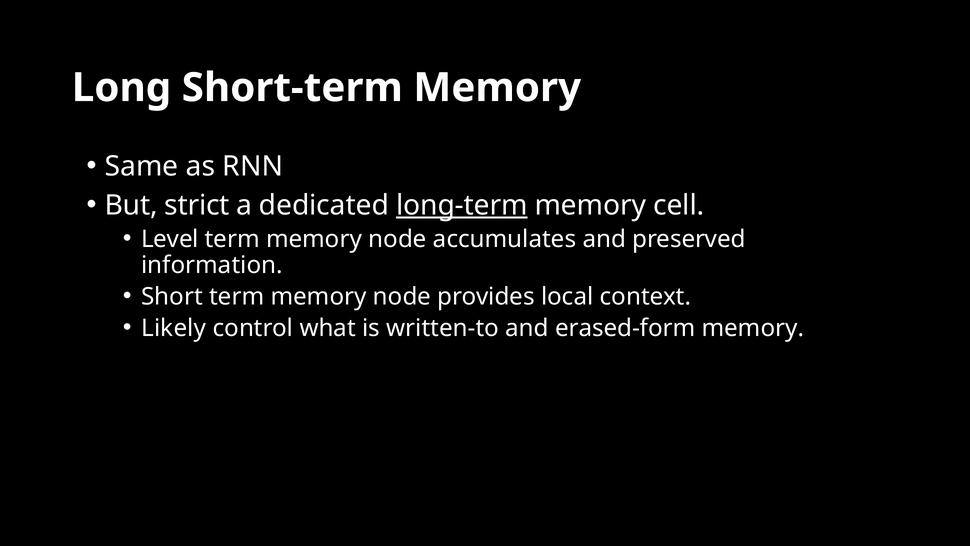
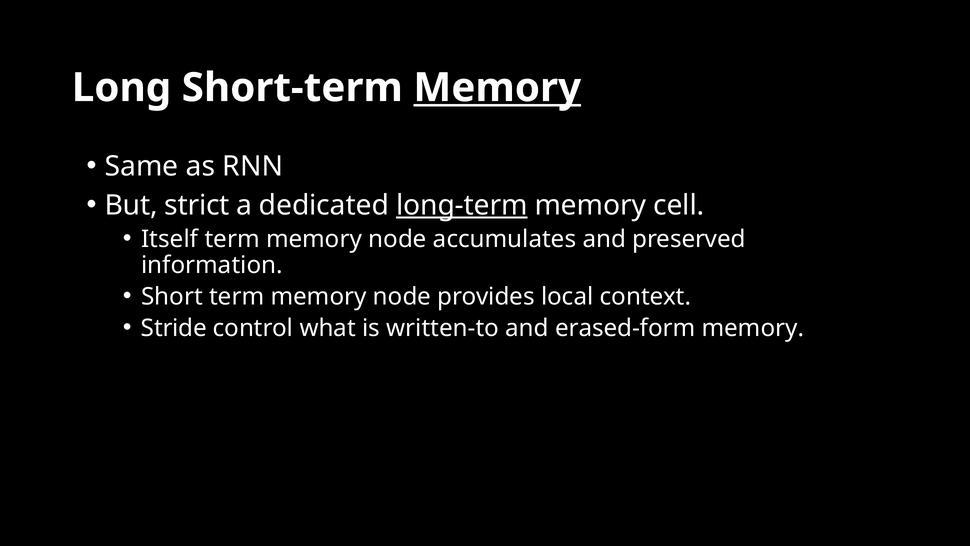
Memory at (497, 88) underline: none -> present
Level: Level -> Itself
Likely: Likely -> Stride
